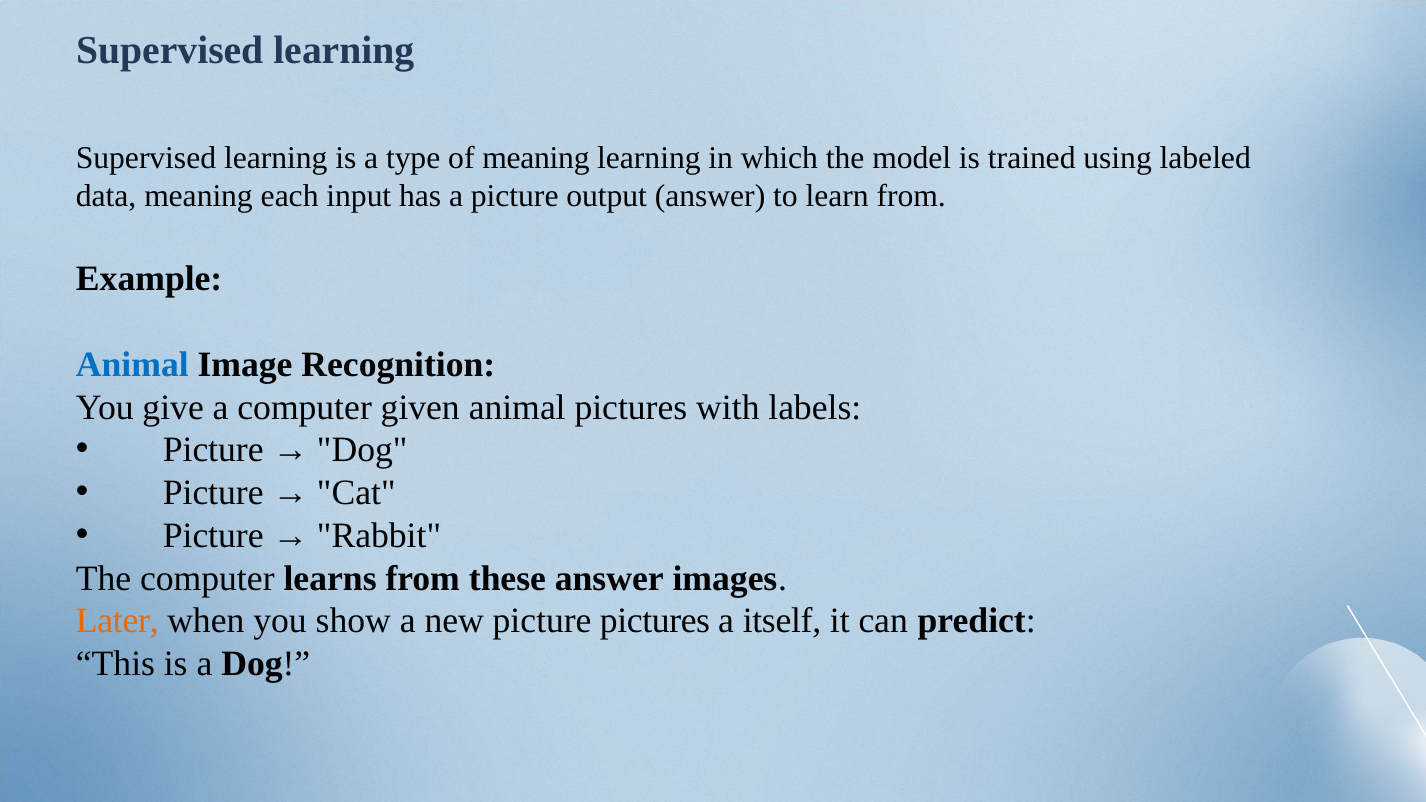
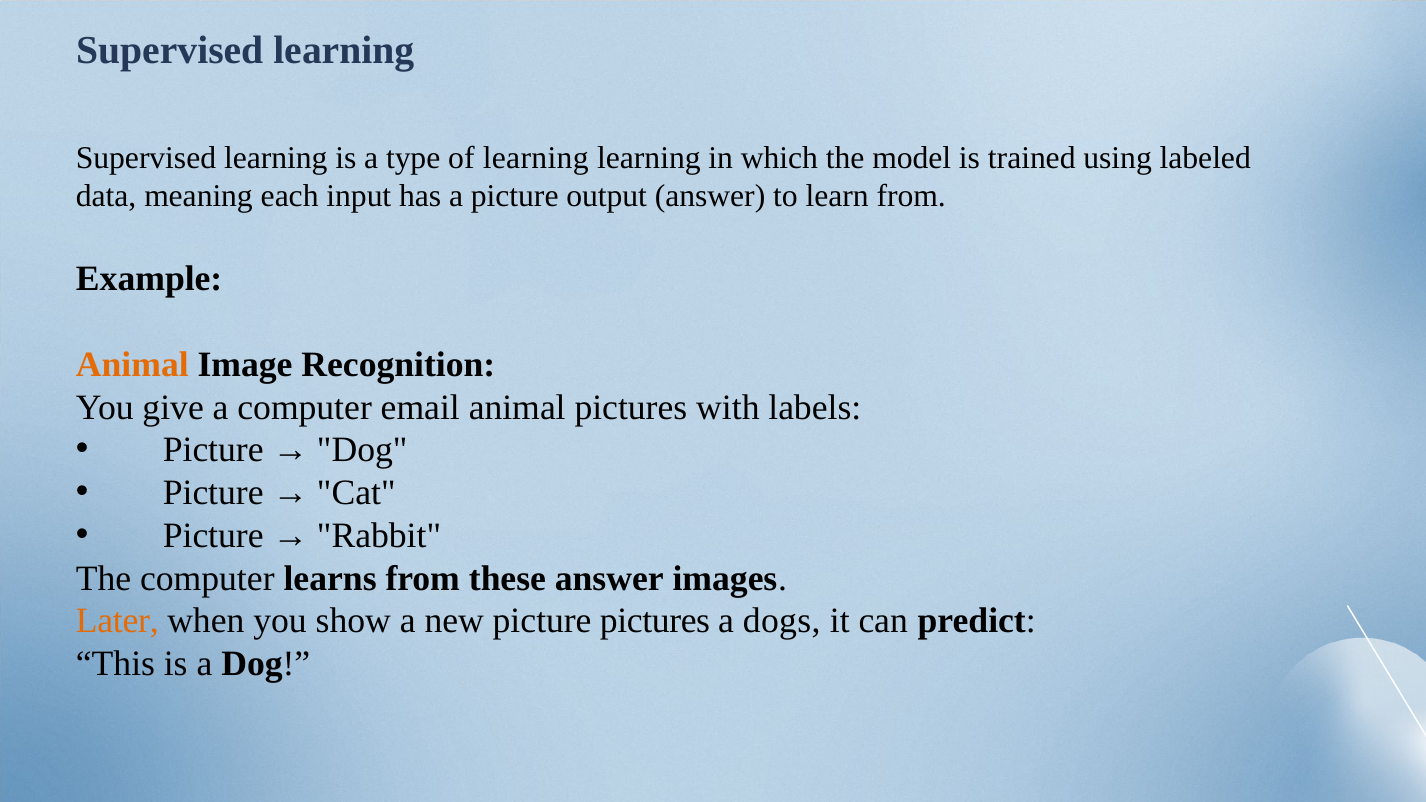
of meaning: meaning -> learning
Animal at (132, 365) colour: blue -> orange
given: given -> email
itself: itself -> dogs
